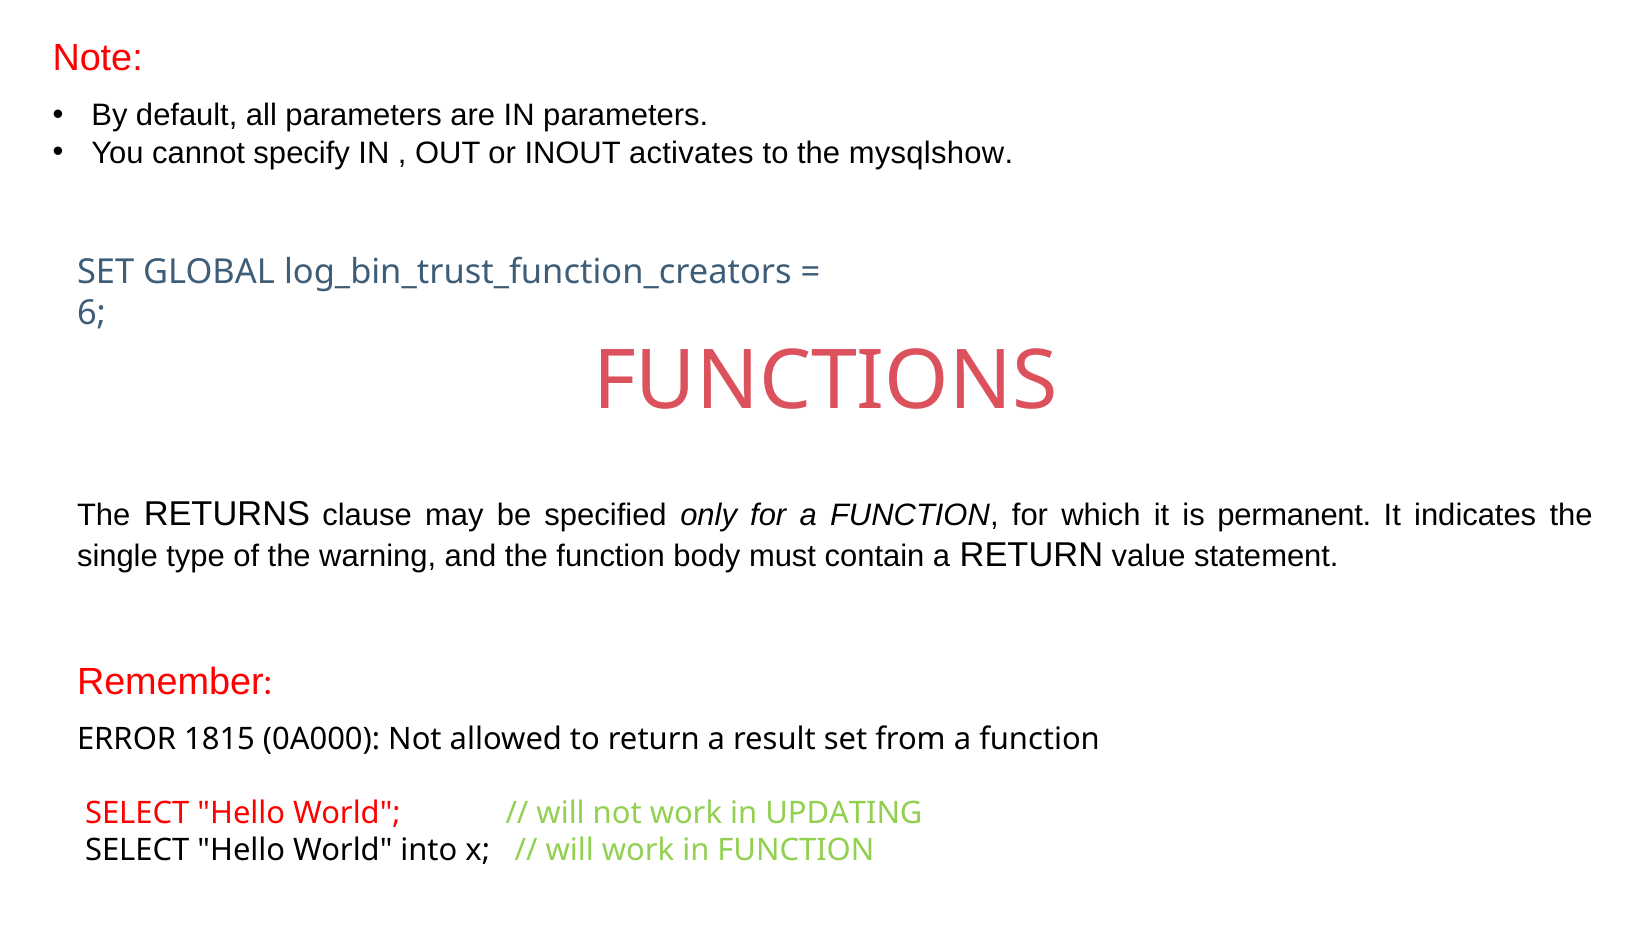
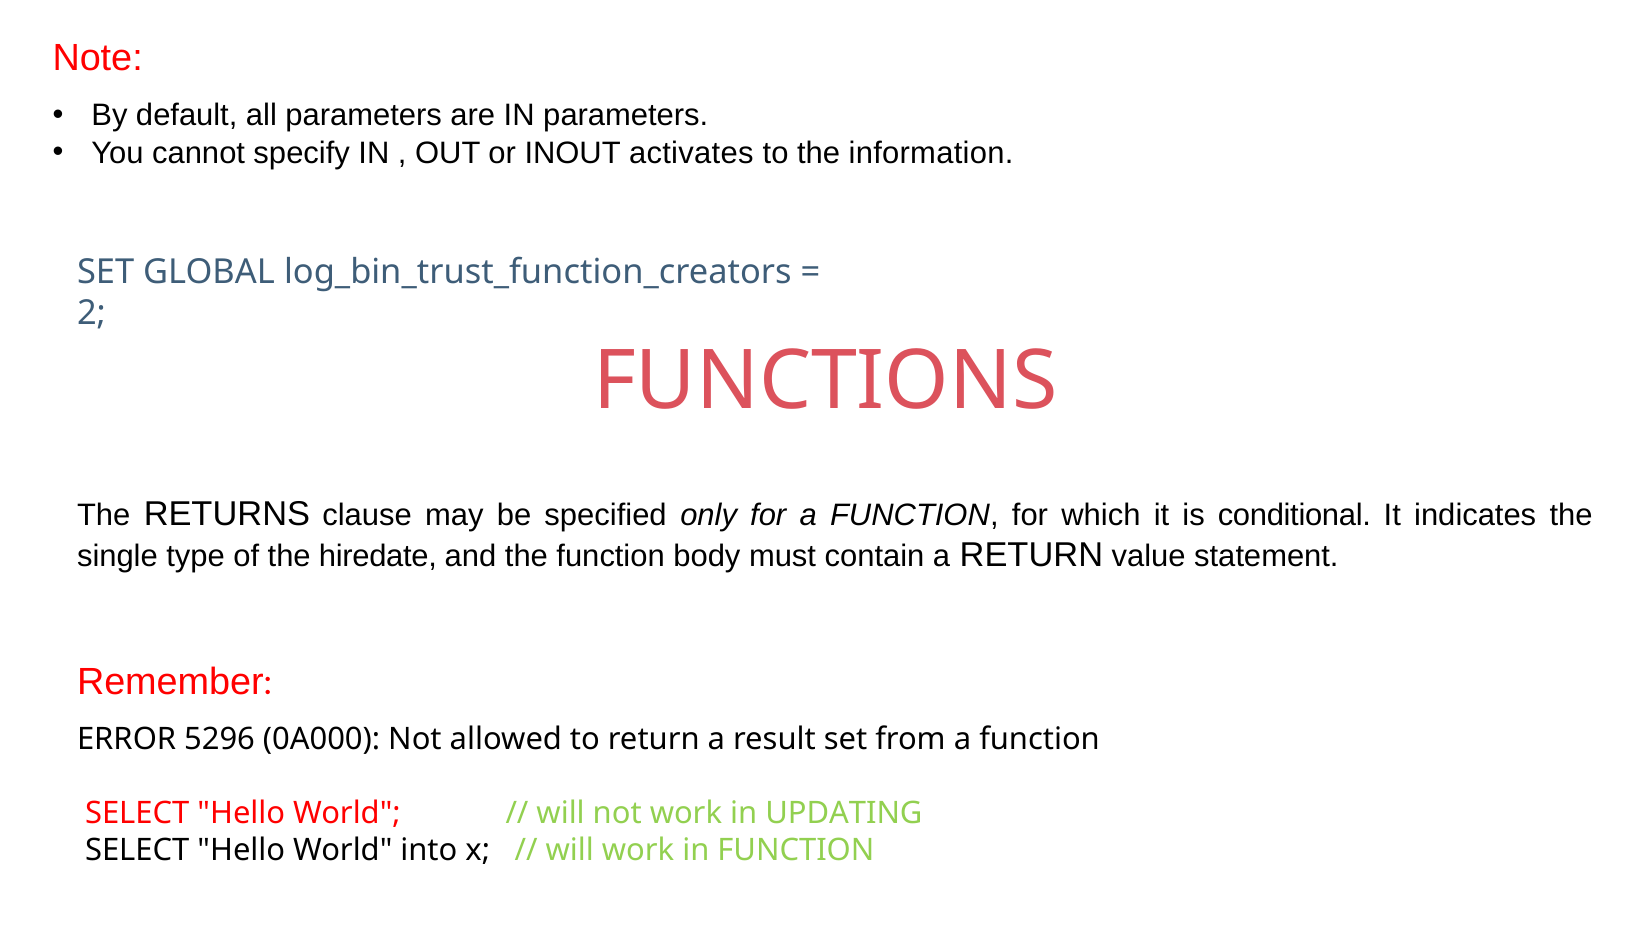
mysqlshow: mysqlshow -> information
6: 6 -> 2
permanent: permanent -> conditional
warning: warning -> hiredate
1815: 1815 -> 5296
